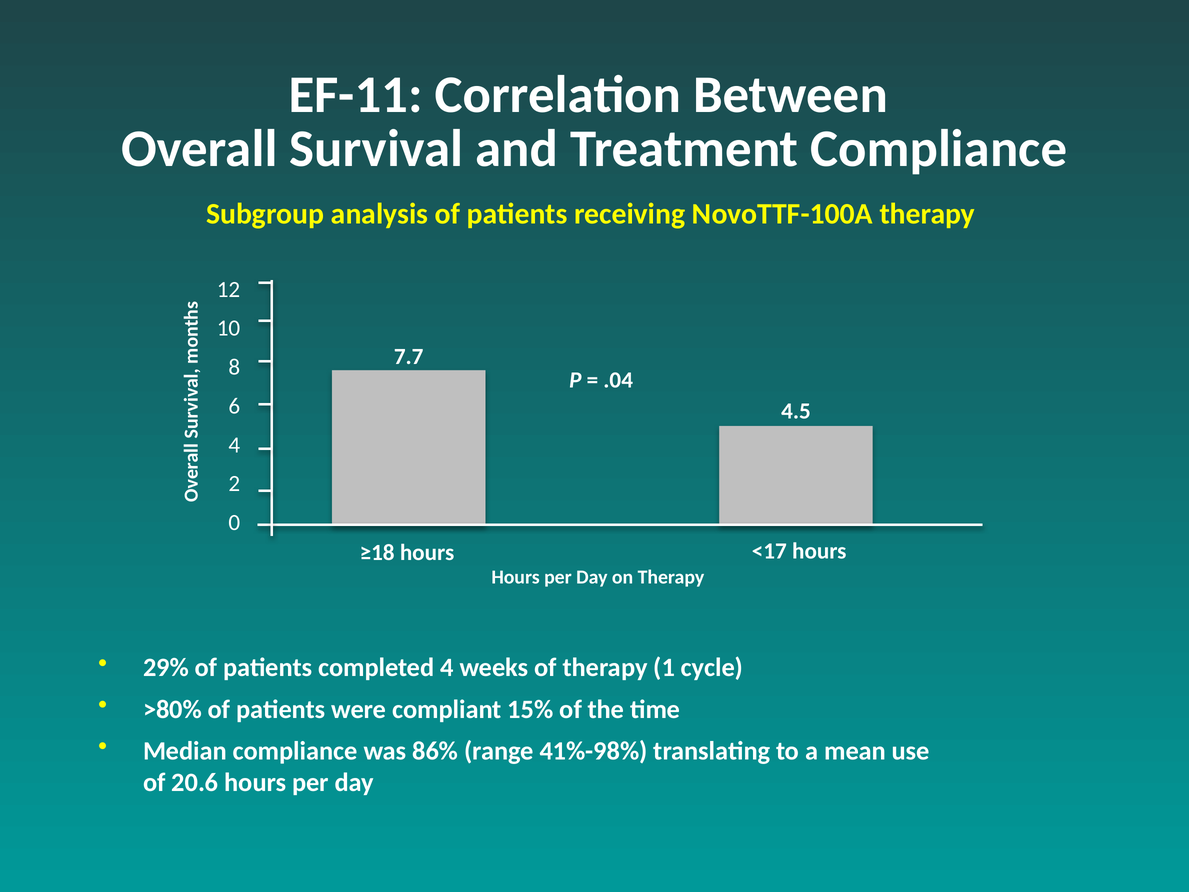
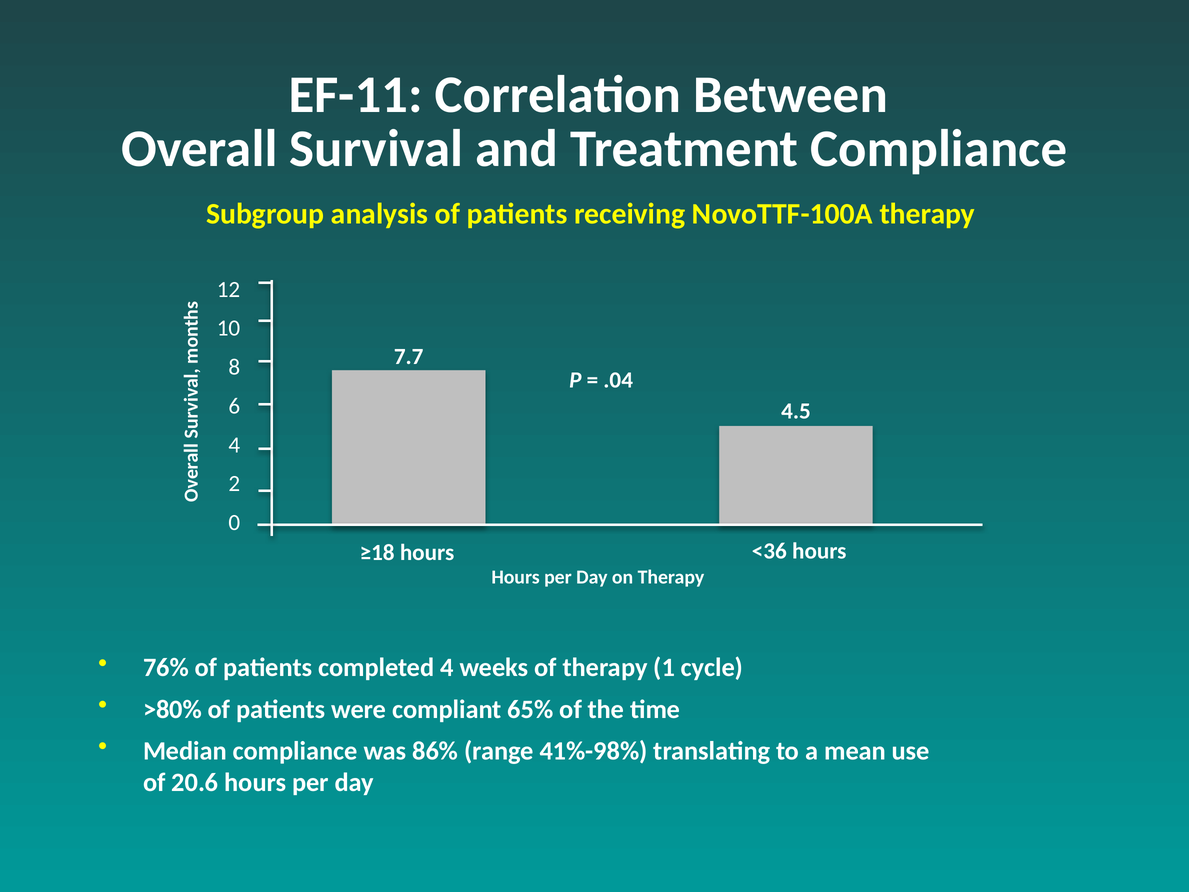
<17: <17 -> <36
29%: 29% -> 76%
15%: 15% -> 65%
